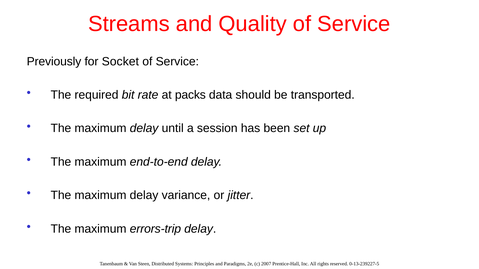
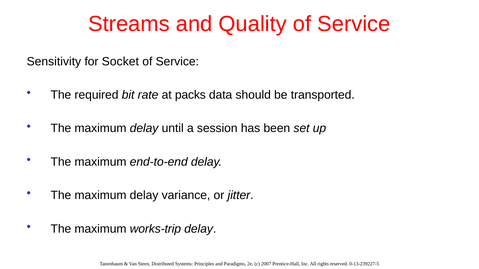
Previously: Previously -> Sensitivity
errors-trip: errors-trip -> works-trip
